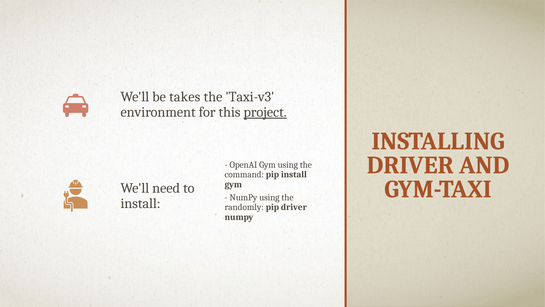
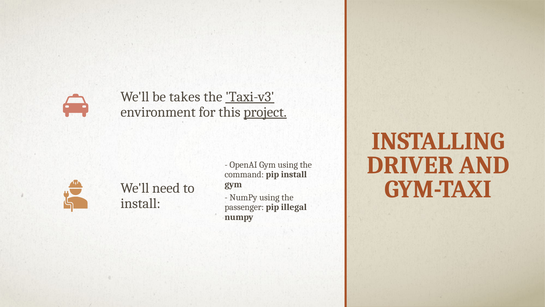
Taxi-v3 underline: none -> present
randomly: randomly -> passenger
pip driver: driver -> illegal
